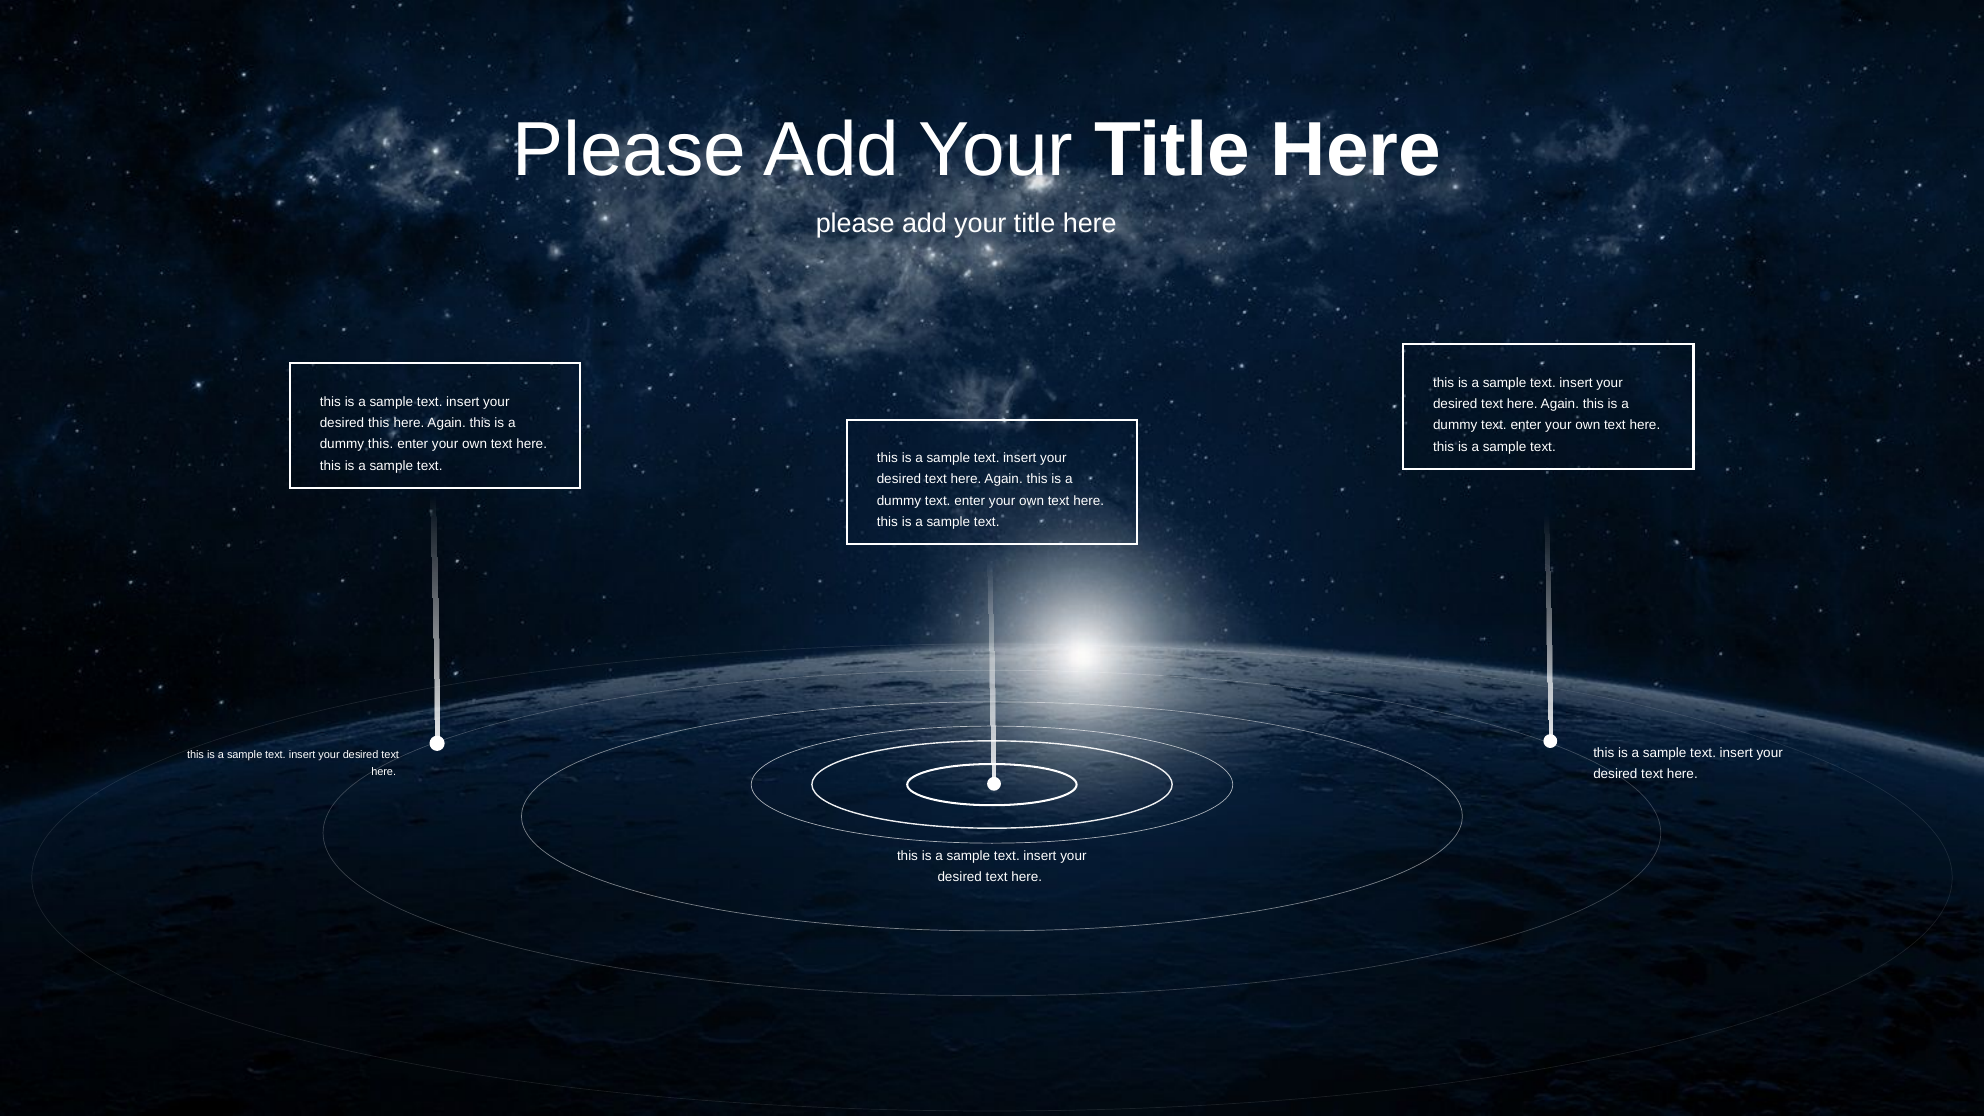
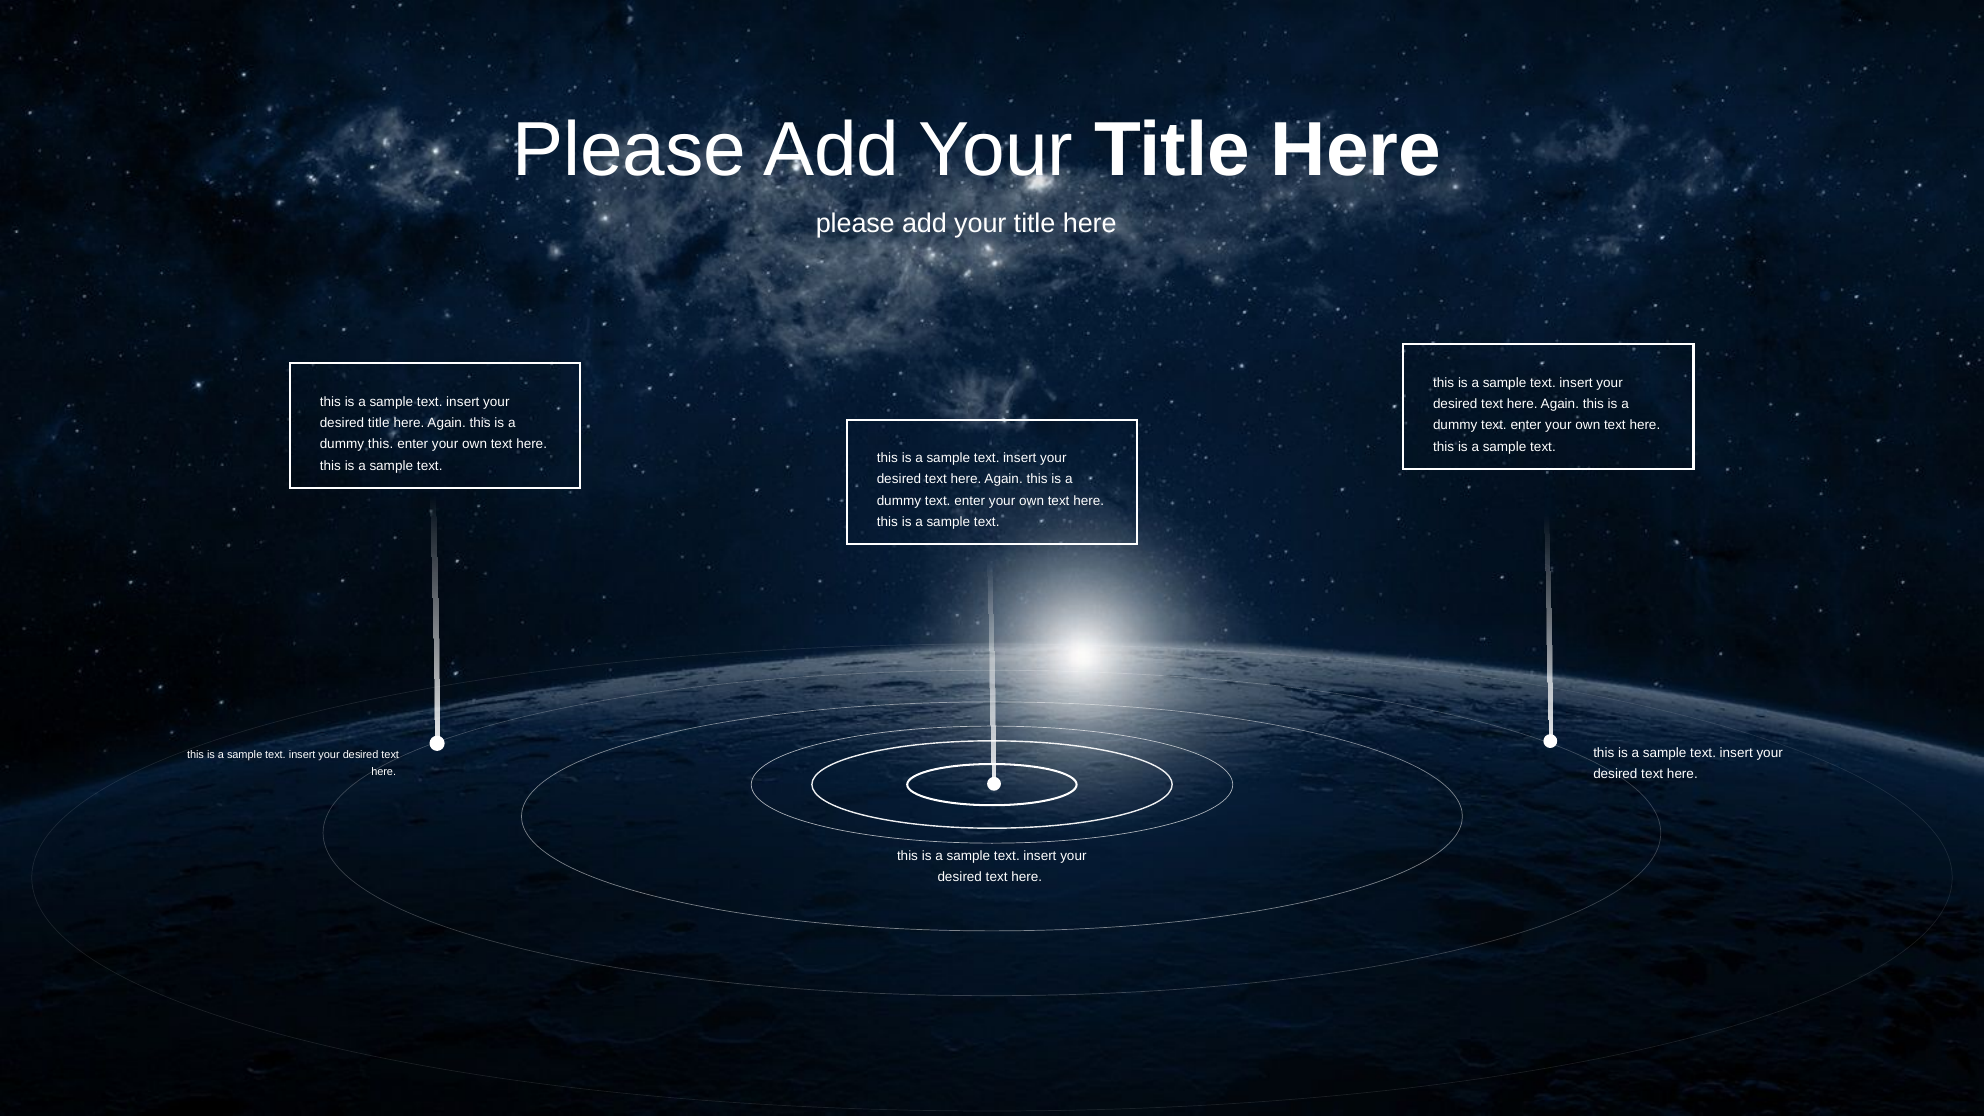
desired this: this -> title
